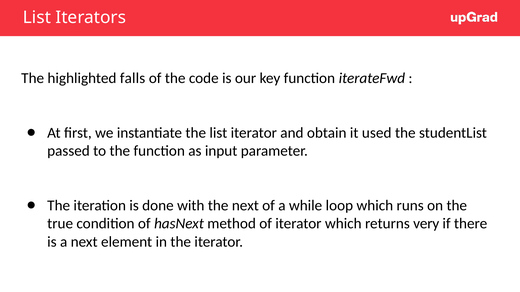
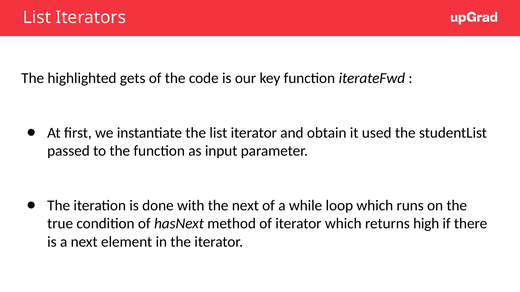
falls: falls -> gets
very: very -> high
